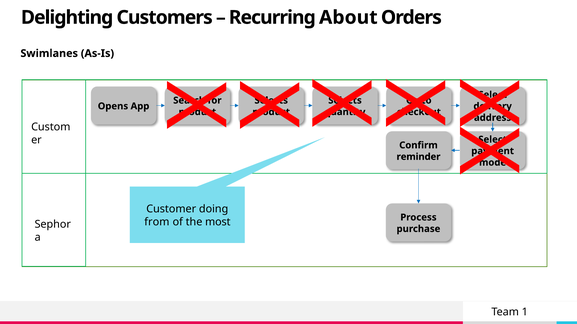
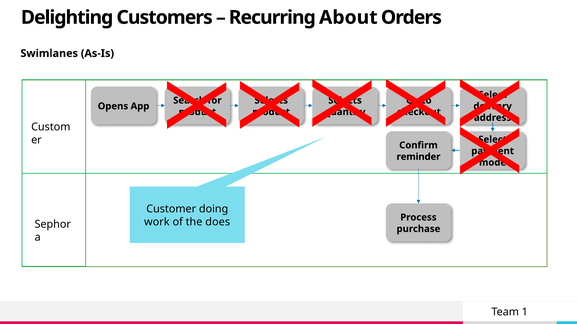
from: from -> work
most: most -> does
